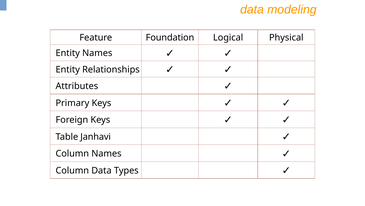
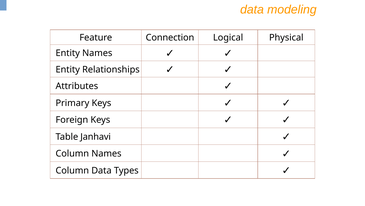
Foundation: Foundation -> Connection
